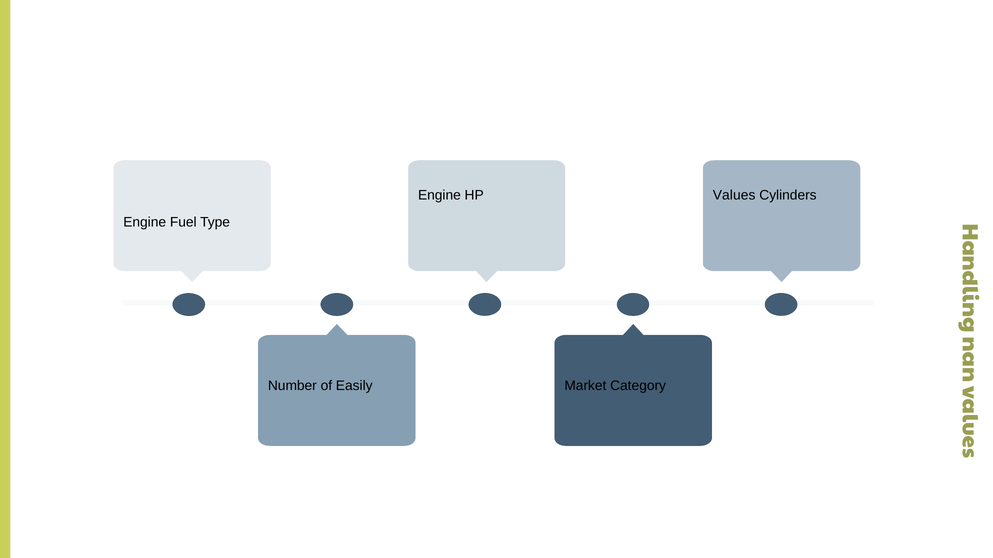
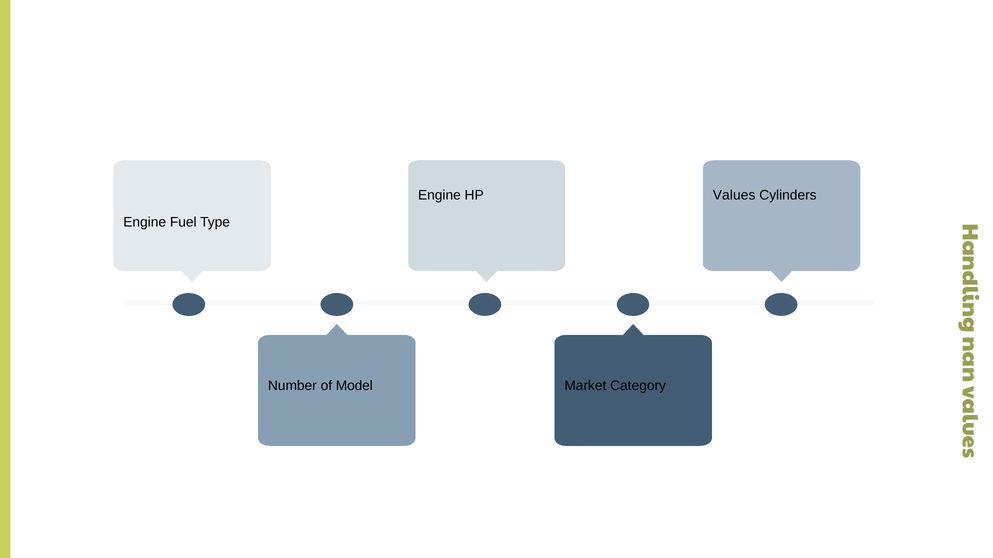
Easily: Easily -> Model
